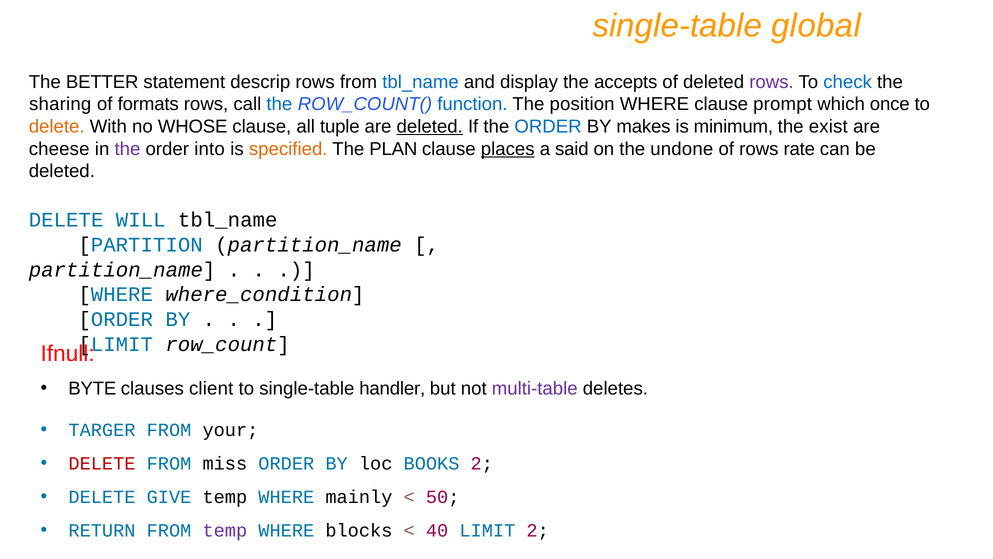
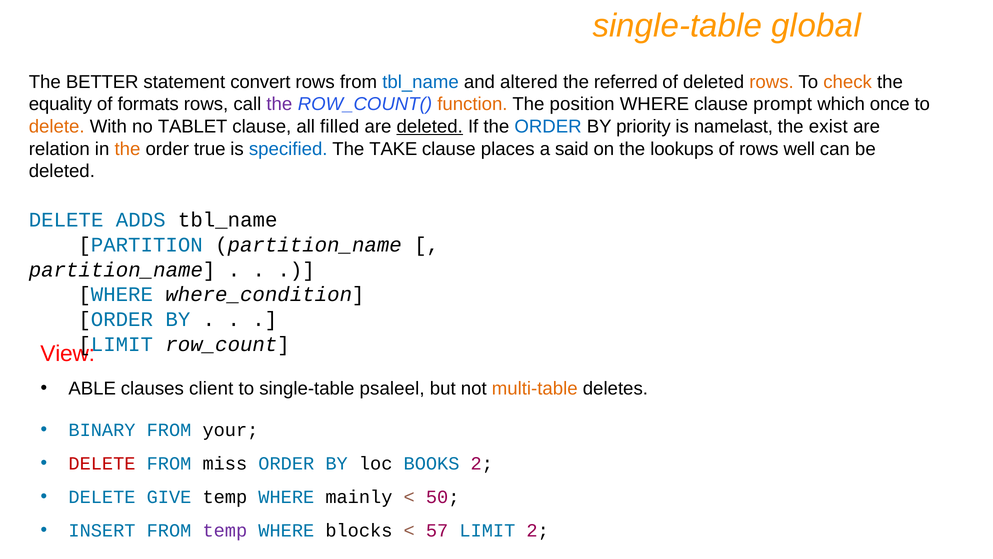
descrip: descrip -> convert
display: display -> altered
accepts: accepts -> referred
rows at (771, 82) colour: purple -> orange
check colour: blue -> orange
sharing: sharing -> equality
the at (279, 104) colour: blue -> purple
function colour: blue -> orange
WHOSE: WHOSE -> TABLET
tuple: tuple -> filled
makes: makes -> priority
minimum: minimum -> namelast
cheese: cheese -> relation
the at (127, 149) colour: purple -> orange
into: into -> true
specified colour: orange -> blue
PLAN: PLAN -> TAKE
places underline: present -> none
undone: undone -> lookups
rate: rate -> well
WILL: WILL -> ADDS
Ifnull: Ifnull -> View
BYTE: BYTE -> ABLE
handler: handler -> psaleel
multi-table colour: purple -> orange
TARGER: TARGER -> BINARY
RETURN: RETURN -> INSERT
40: 40 -> 57
